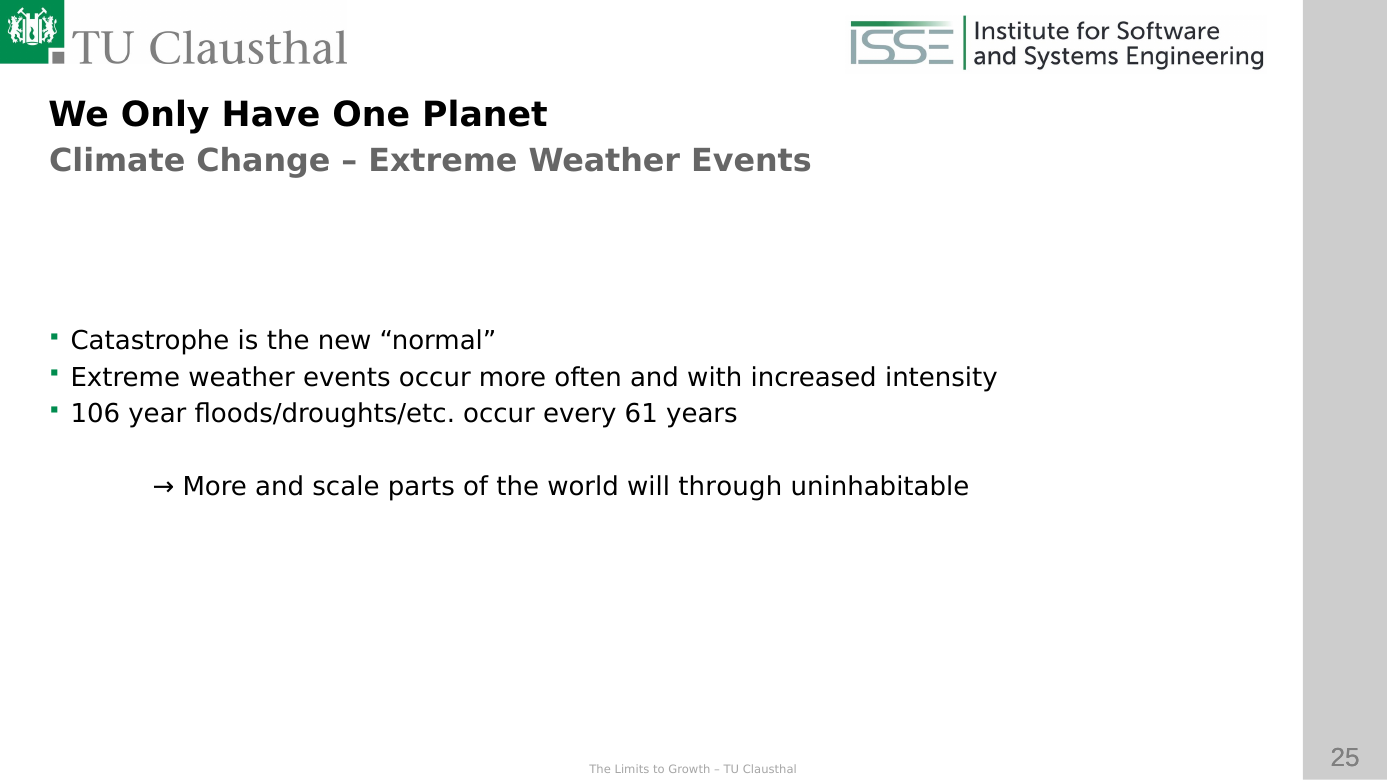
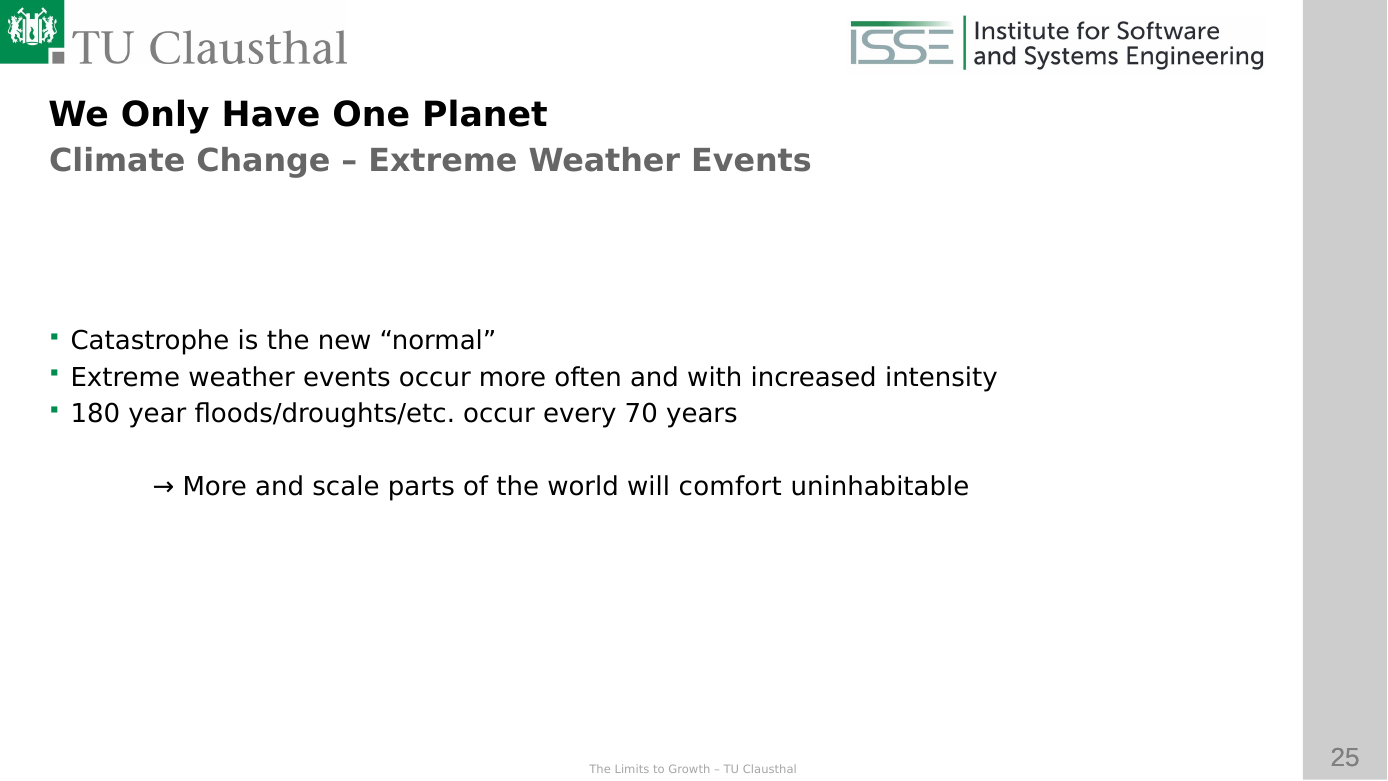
106: 106 -> 180
61: 61 -> 70
through: through -> comfort
